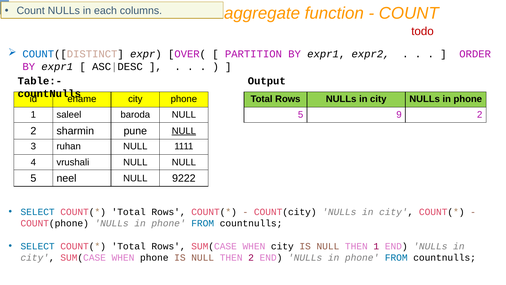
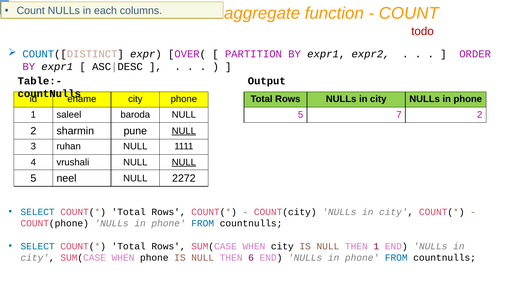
9: 9 -> 7
NULL at (184, 162) underline: none -> present
9222: 9222 -> 2272
THEN 2: 2 -> 6
